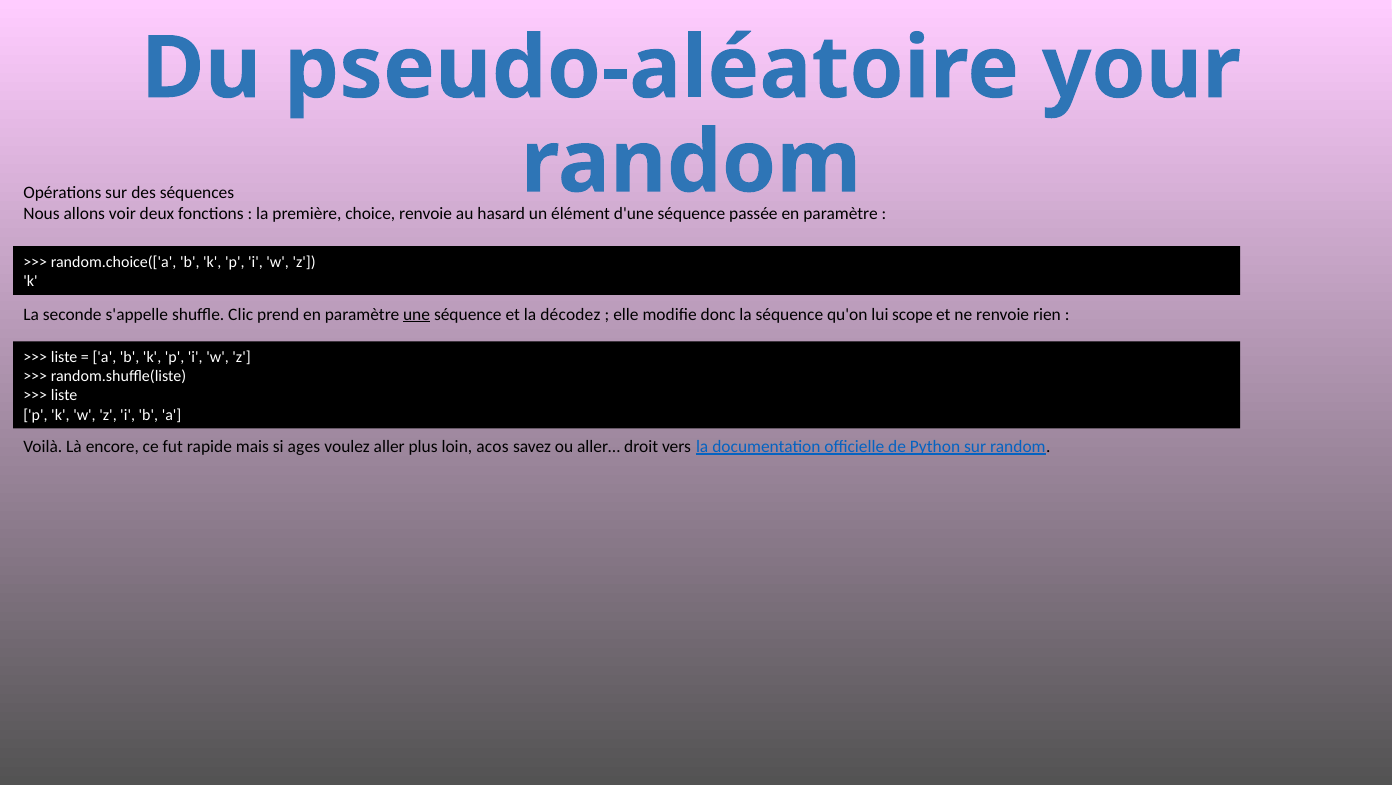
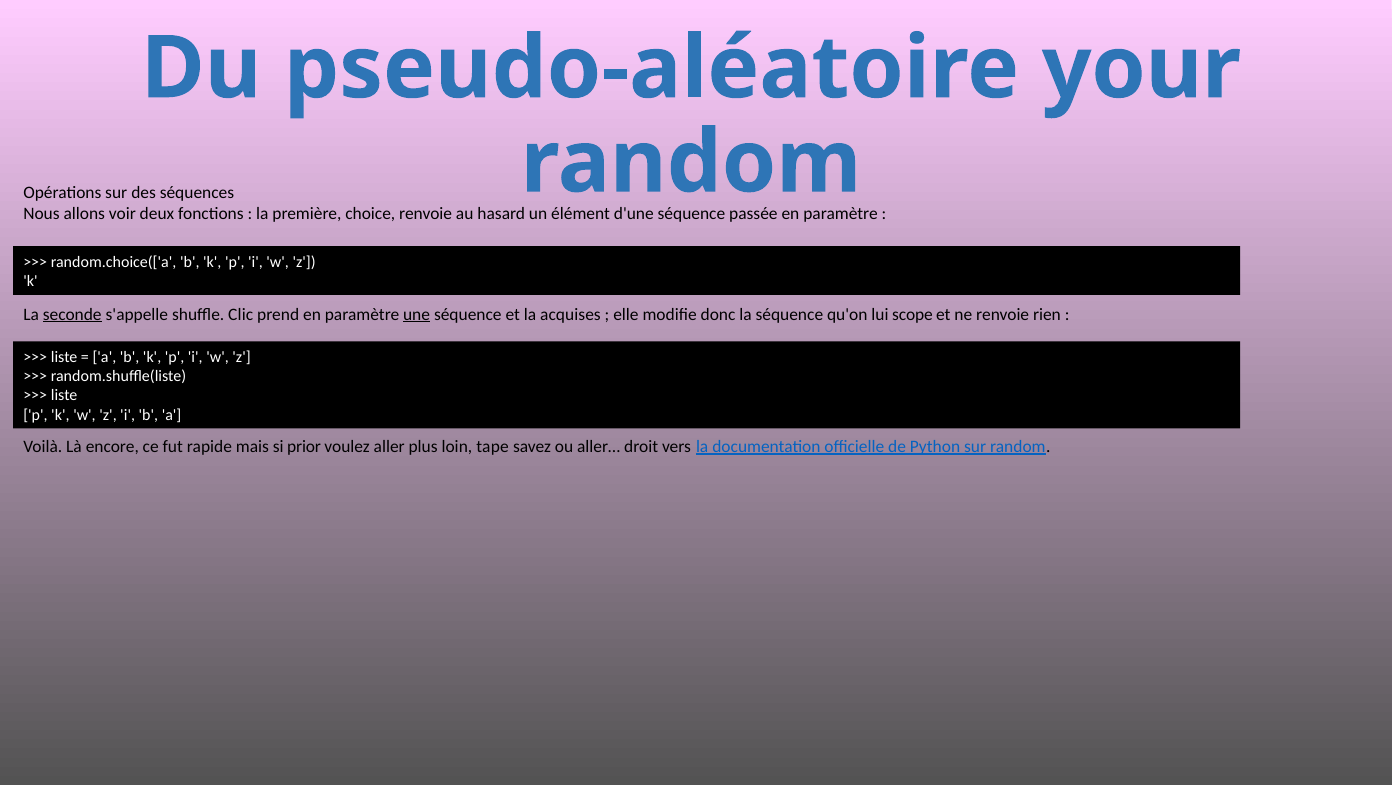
seconde underline: none -> present
décodez: décodez -> acquises
ages: ages -> prior
acos: acos -> tape
